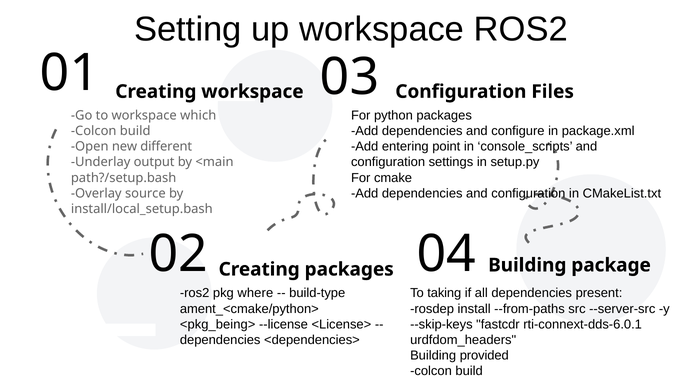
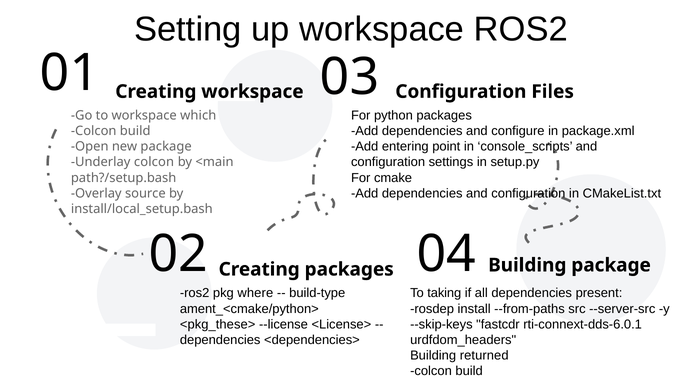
new different: different -> package
Underlay output: output -> colcon
<pkg_being>: <pkg_being> -> <pkg_these>
provided: provided -> returned
